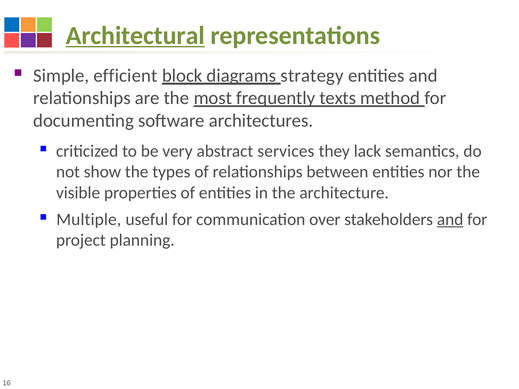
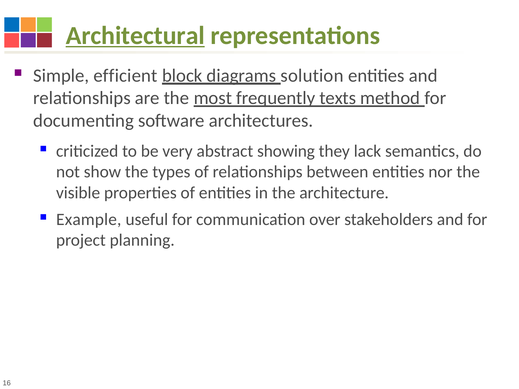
strategy: strategy -> solution
services: services -> showing
Multiple: Multiple -> Example
and at (450, 220) underline: present -> none
